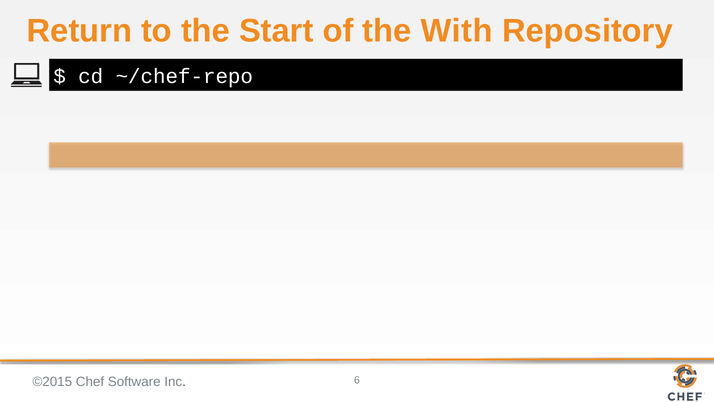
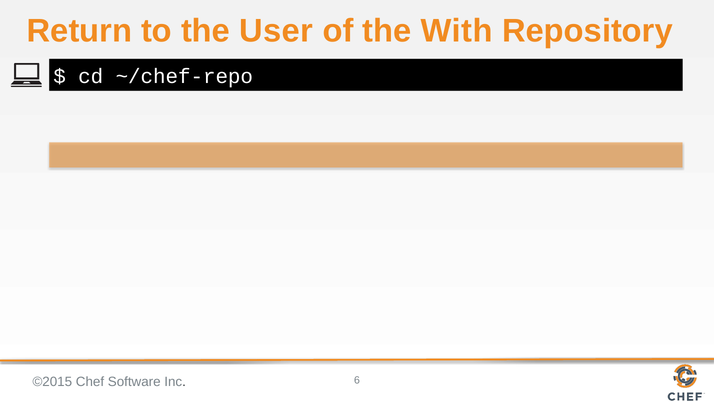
Start: Start -> User
